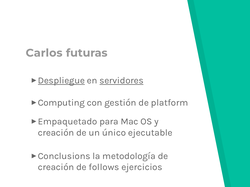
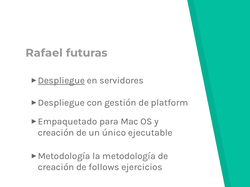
Carlos: Carlos -> Rafael
servidores underline: present -> none
Computing at (61, 103): Computing -> Despliegue
Conclusions at (64, 156): Conclusions -> Metodología
